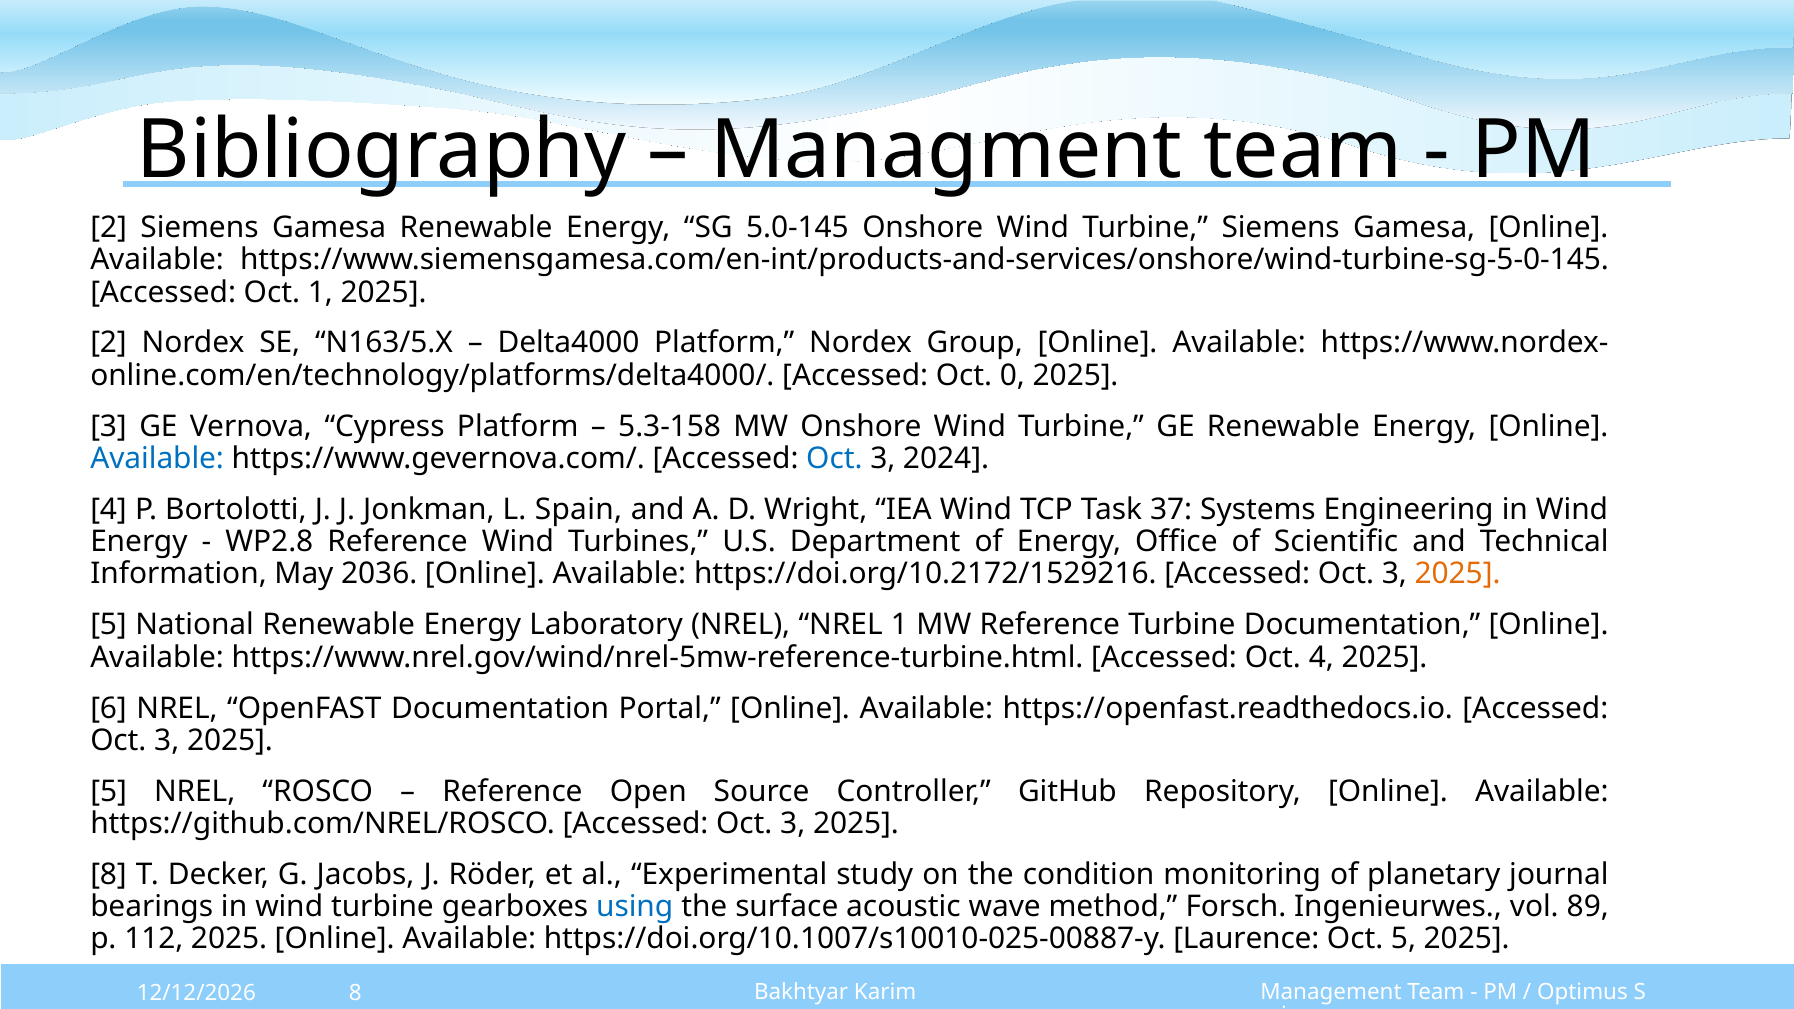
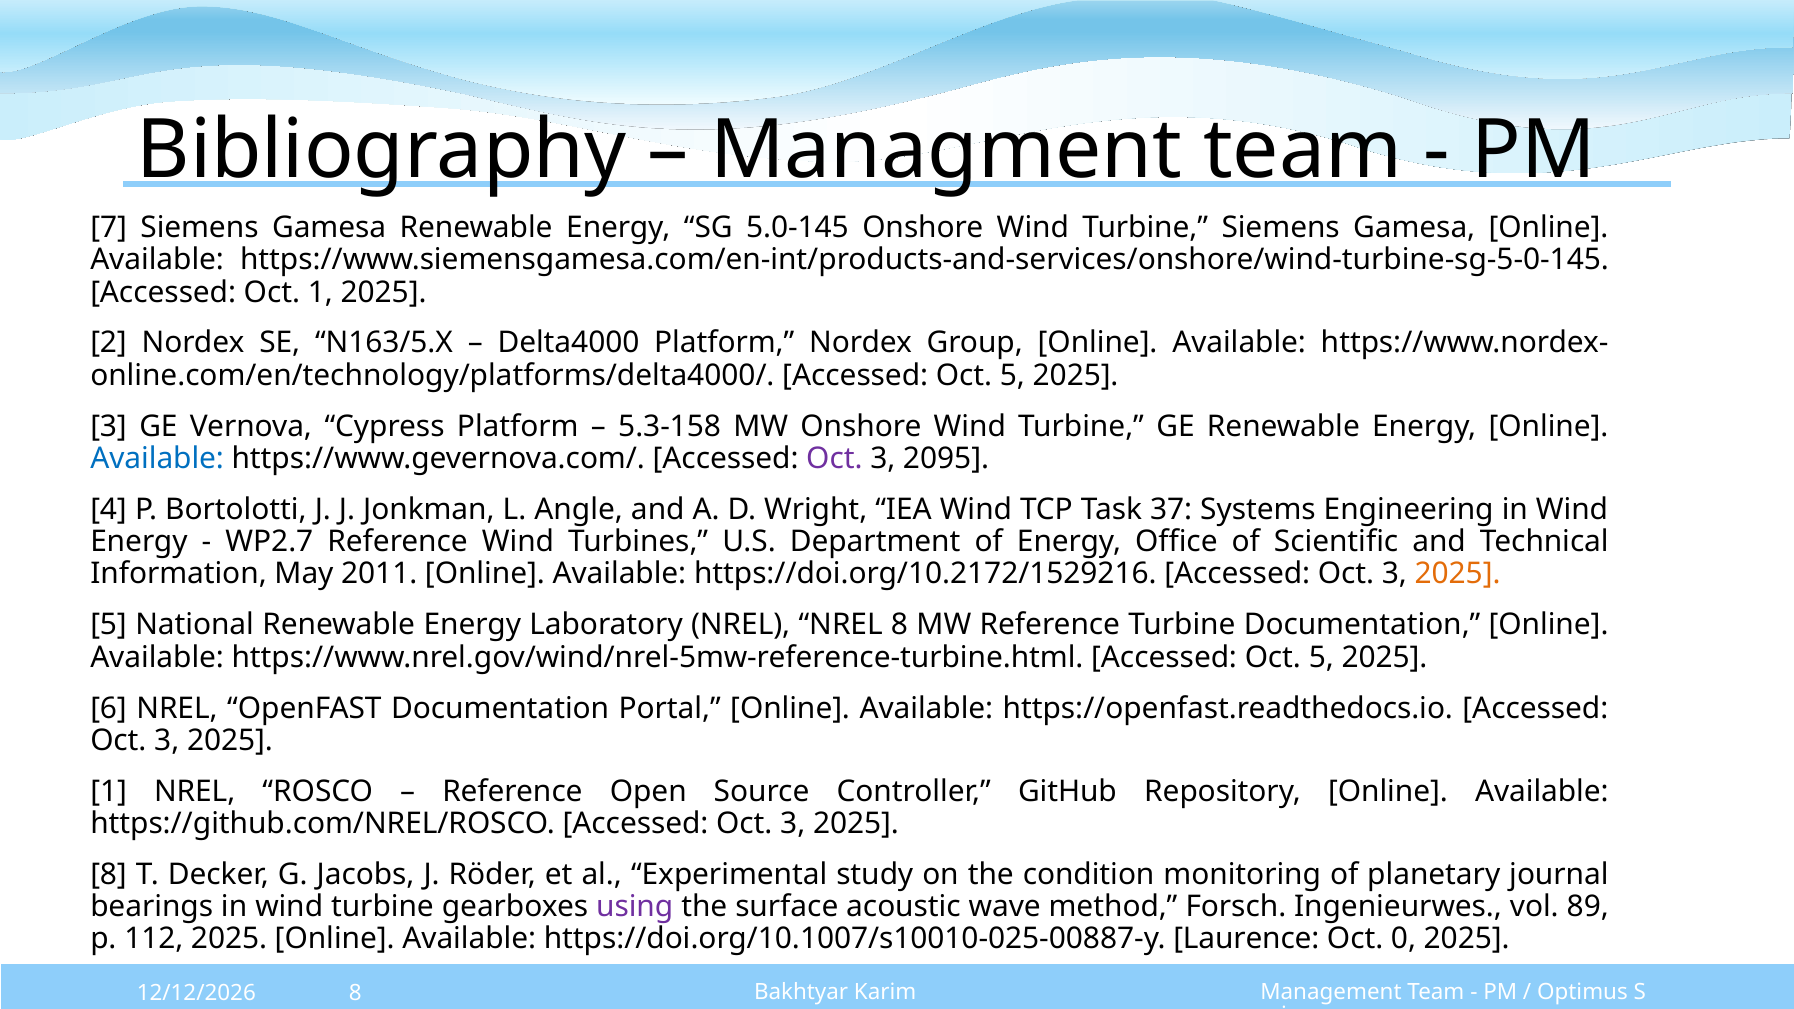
2 at (109, 228): 2 -> 7
0 at (1012, 375): 0 -> 5
Oct at (834, 459) colour: blue -> purple
2024: 2024 -> 2095
Spain: Spain -> Angle
WP2.8: WP2.8 -> WP2.7
2036: 2036 -> 2011
NREL 1: 1 -> 8
https://www.nrel.gov/wind/nrel-5mw-reference-turbine.html Accessed Oct 4: 4 -> 5
5 at (109, 791): 5 -> 1
using colour: blue -> purple
Oct 5: 5 -> 0
